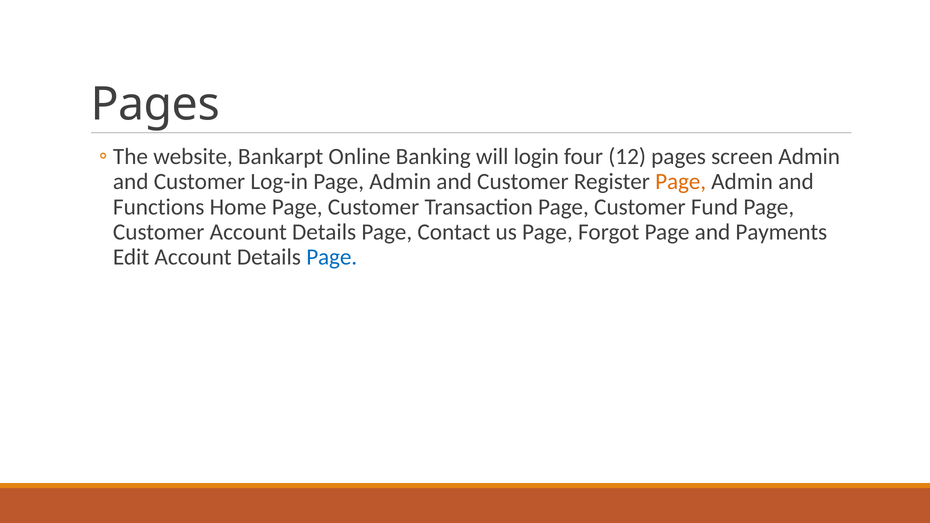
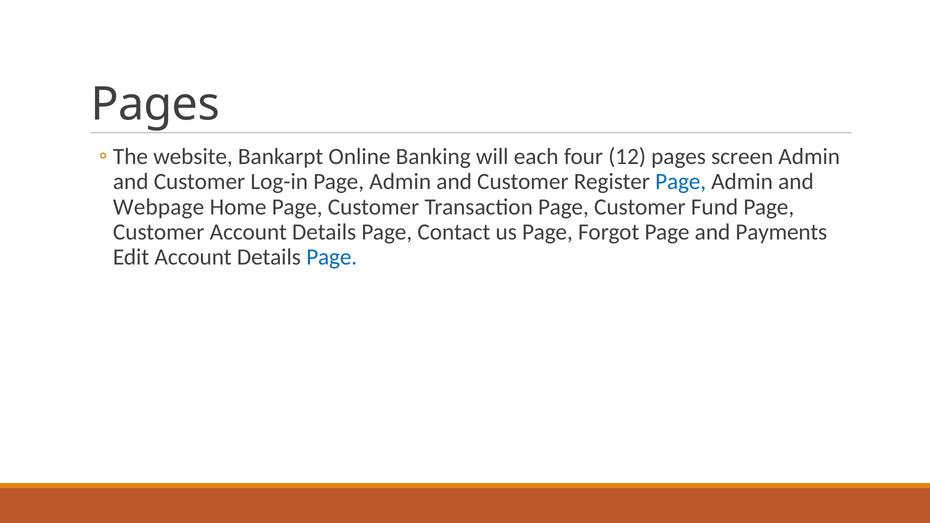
login: login -> each
Page at (681, 182) colour: orange -> blue
Functions: Functions -> Webpage
